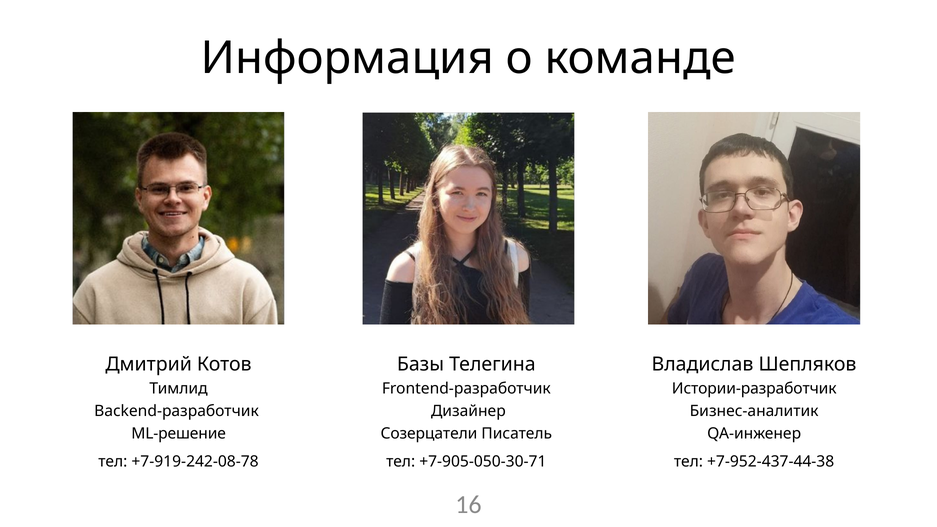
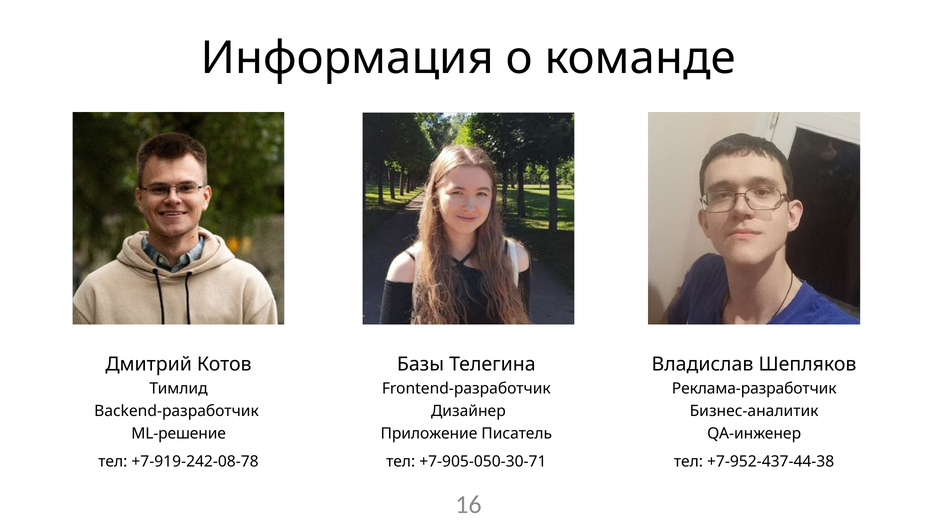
Истории-разработчик: Истории-разработчик -> Реклама-разработчик
Созерцатели: Созерцатели -> Приложение
